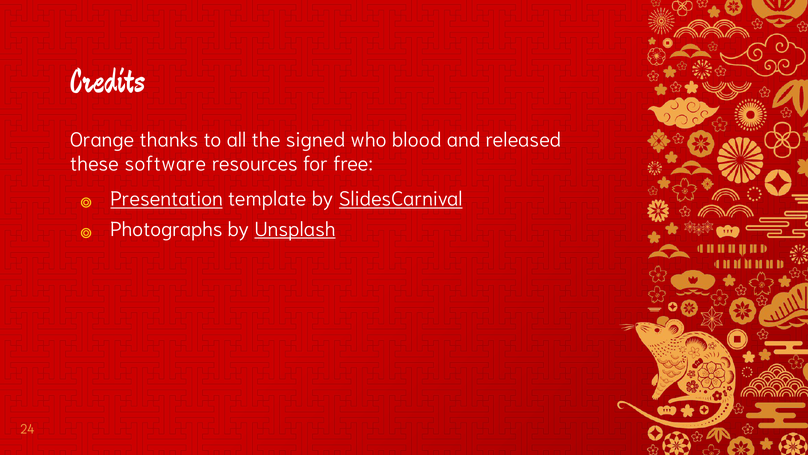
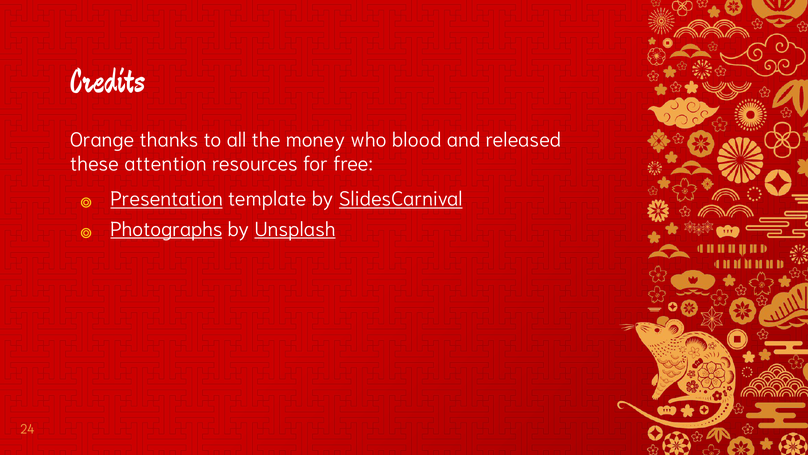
signed: signed -> money
software: software -> attention
Photographs underline: none -> present
